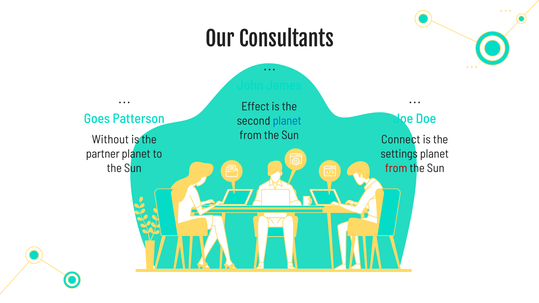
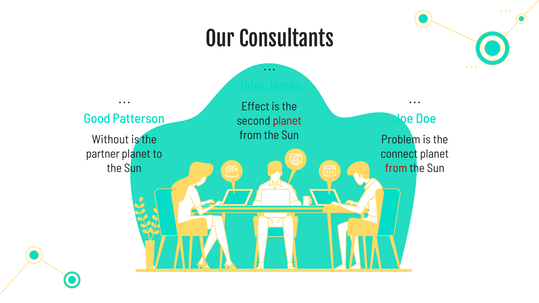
Goes: Goes -> Good
planet at (287, 121) colour: blue -> red
Connect: Connect -> Problem
settings: settings -> connect
